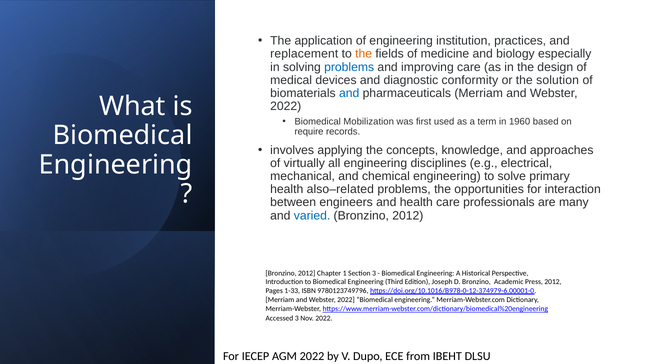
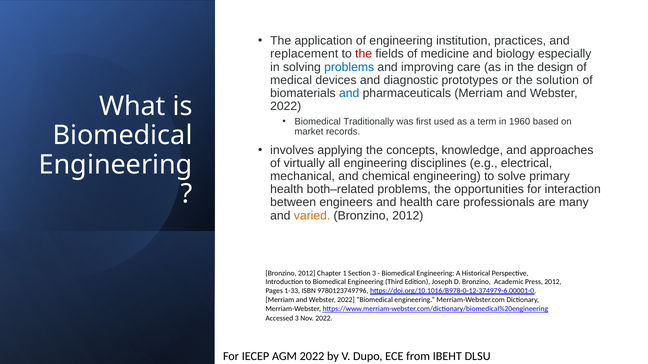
the at (364, 54) colour: orange -> red
conformity: conformity -> prototypes
Mobilization: Mobilization -> Traditionally
require: require -> market
also–related: also–related -> both–related
varied colour: blue -> orange
